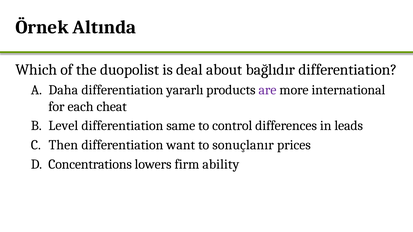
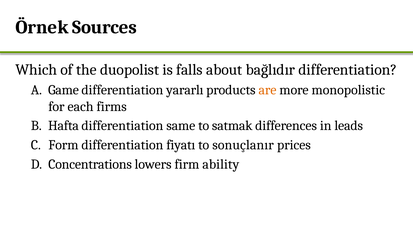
Altında: Altında -> Sources
deal: deal -> falls
Daha: Daha -> Game
are colour: purple -> orange
international: international -> monopolistic
cheat: cheat -> firms
Level: Level -> Hafta
control: control -> satmak
Then: Then -> Form
want: want -> fiyatı
